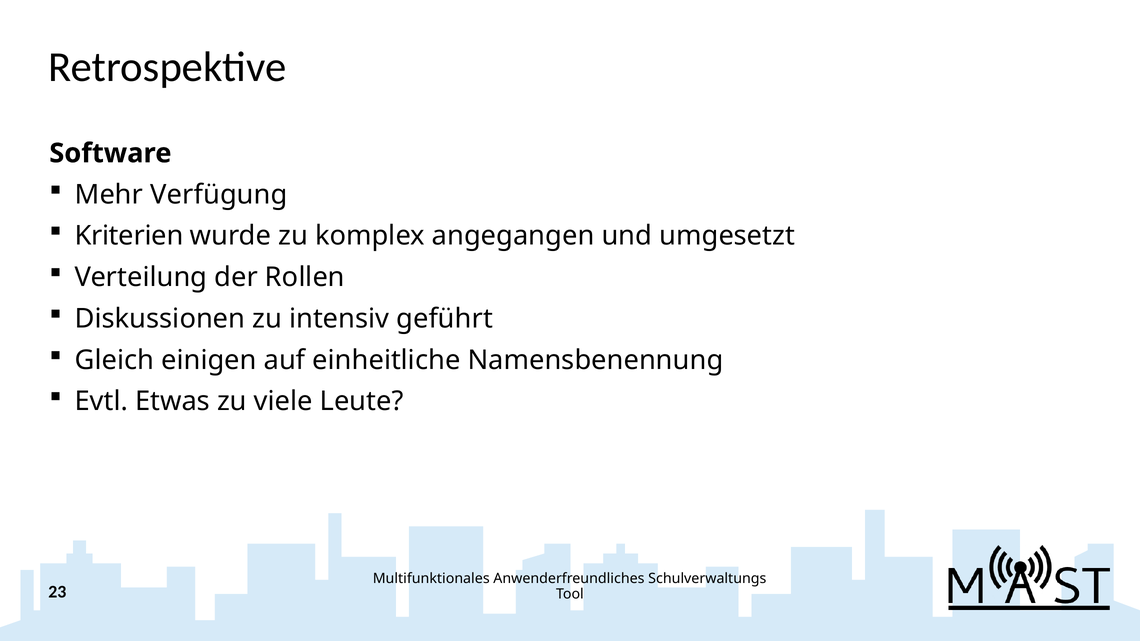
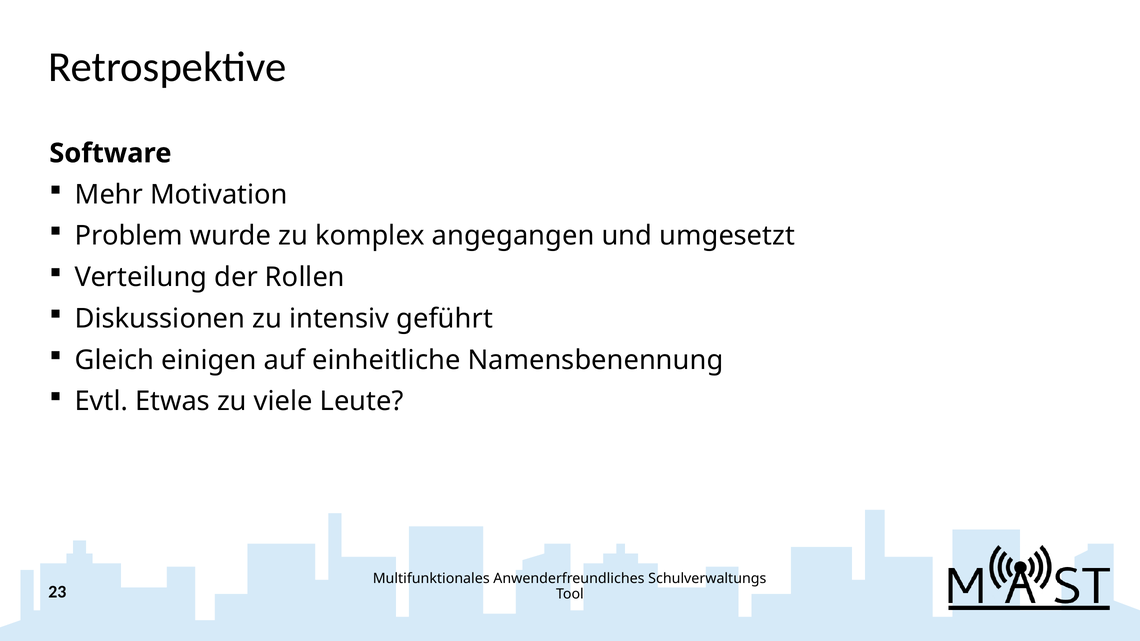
Verfügung: Verfügung -> Motivation
Kriterien: Kriterien -> Problem
